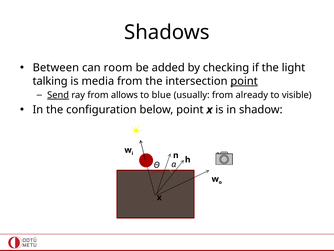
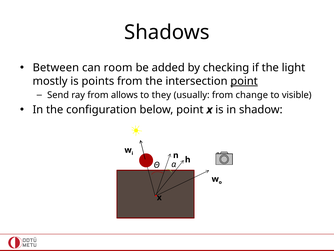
talking: talking -> mostly
media: media -> points
Send underline: present -> none
blue: blue -> they
already: already -> change
